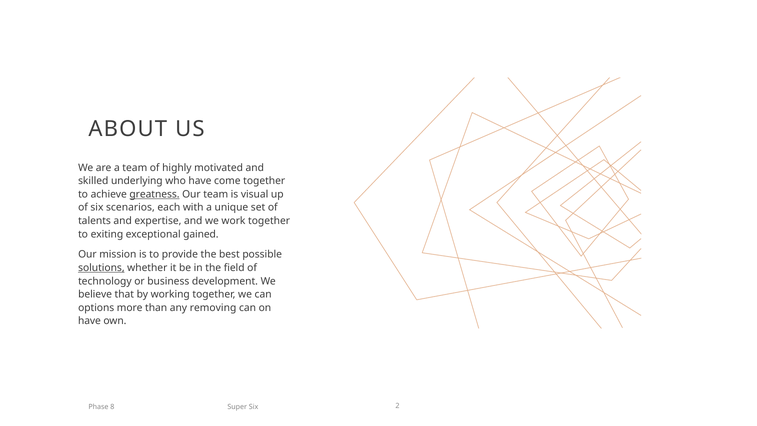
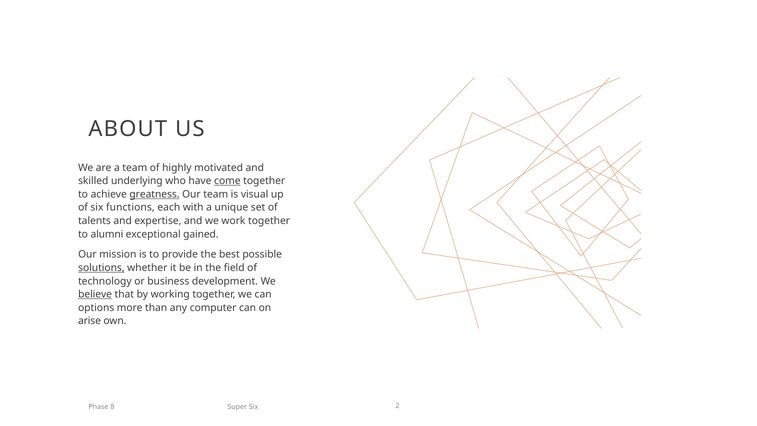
come underline: none -> present
scenarios: scenarios -> functions
exiting: exiting -> alumni
believe underline: none -> present
removing: removing -> computer
have at (89, 321): have -> arise
